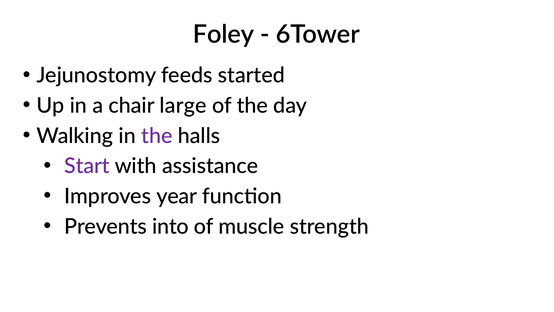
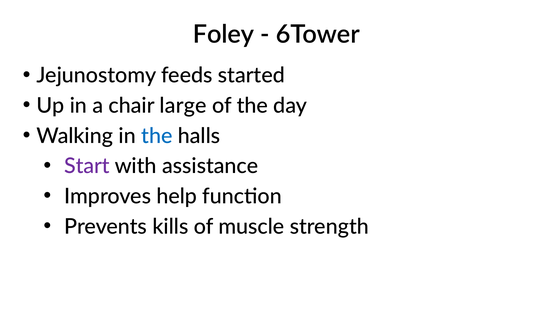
the at (157, 136) colour: purple -> blue
year: year -> help
into: into -> kills
